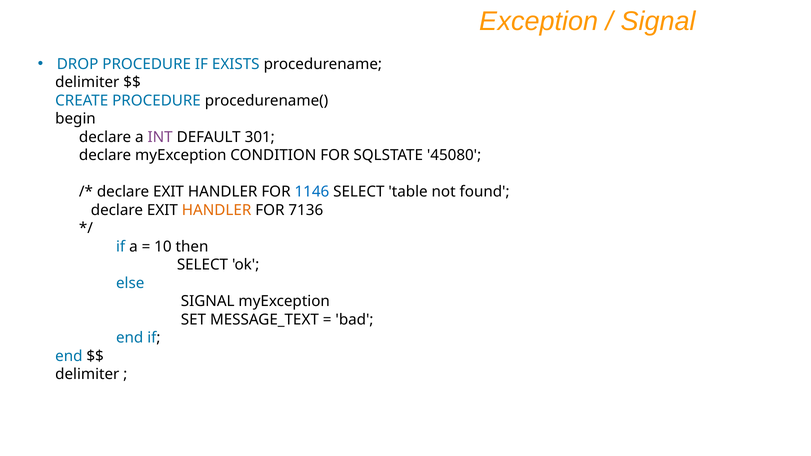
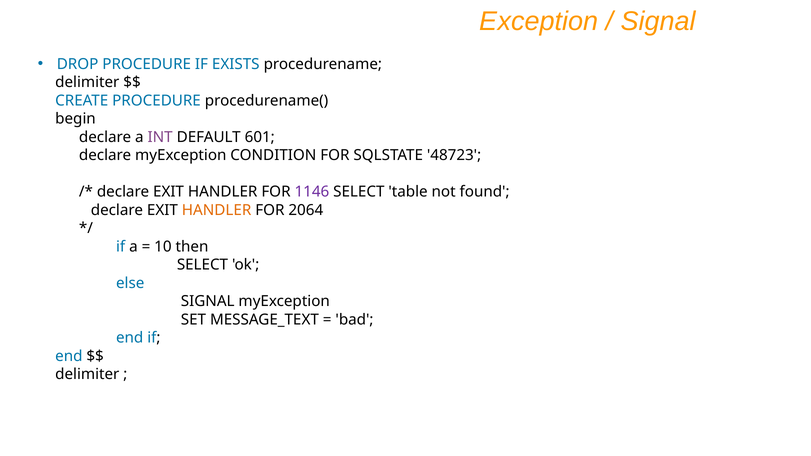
301: 301 -> 601
45080: 45080 -> 48723
1146 colour: blue -> purple
7136: 7136 -> 2064
